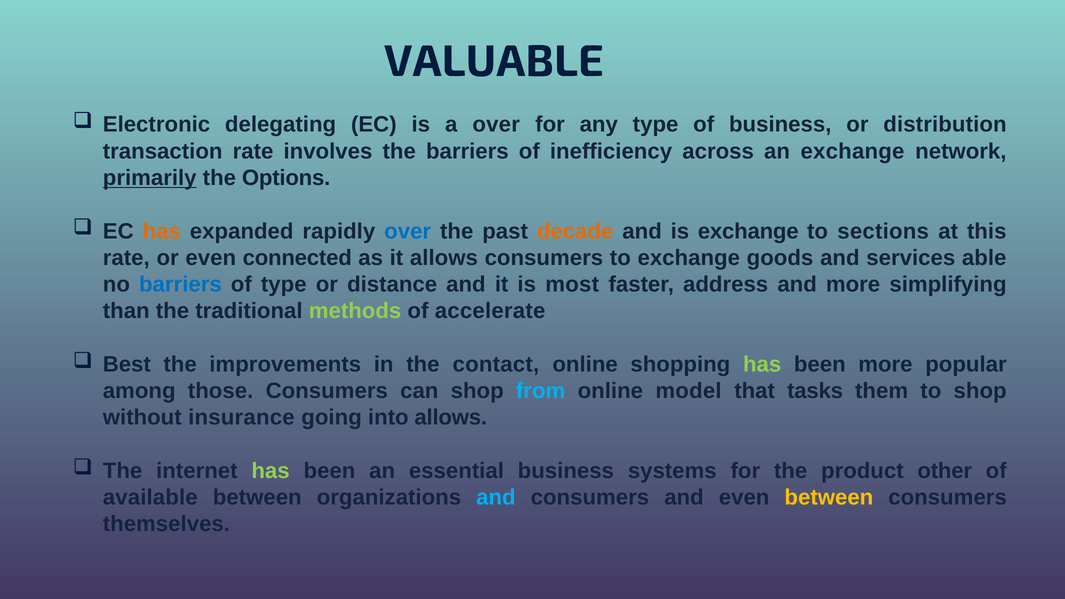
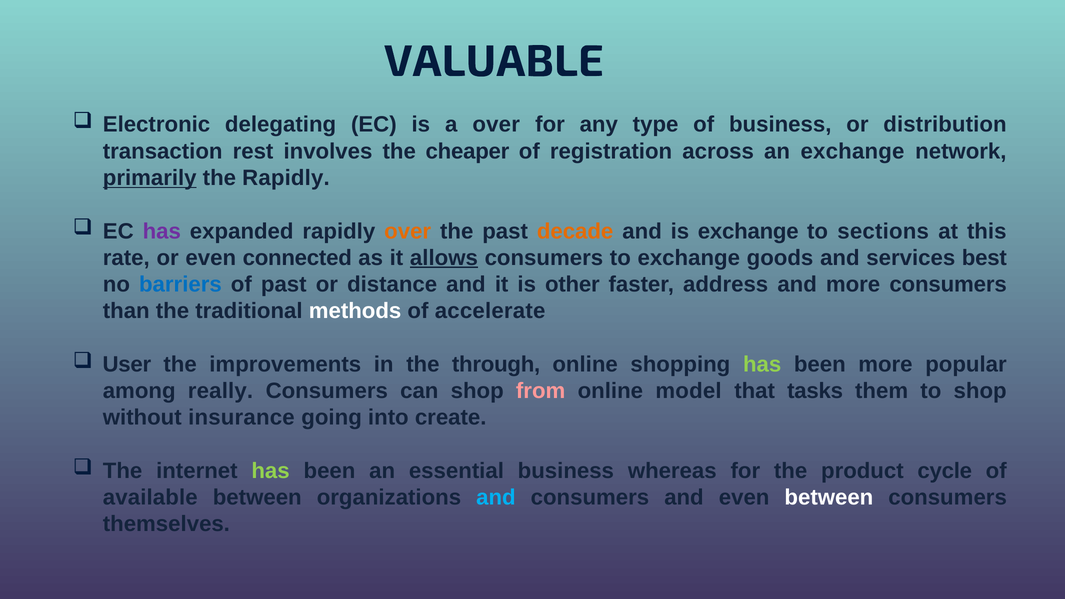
transaction rate: rate -> rest
the barriers: barriers -> cheaper
inefficiency: inefficiency -> registration
the Options: Options -> Rapidly
has at (162, 231) colour: orange -> purple
over at (408, 231) colour: blue -> orange
allows at (444, 258) underline: none -> present
able: able -> best
of type: type -> past
most: most -> other
more simplifying: simplifying -> consumers
methods colour: light green -> white
Best: Best -> User
contact: contact -> through
those: those -> really
from colour: light blue -> pink
into allows: allows -> create
systems: systems -> whereas
other: other -> cycle
between at (829, 498) colour: yellow -> white
